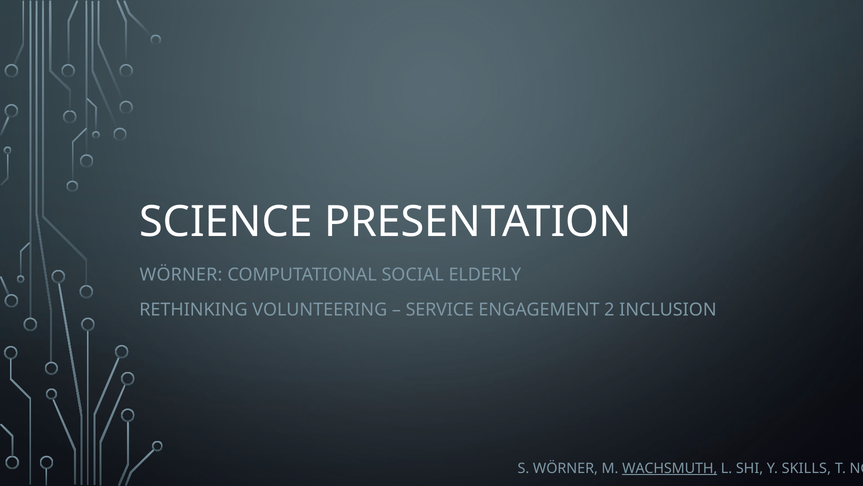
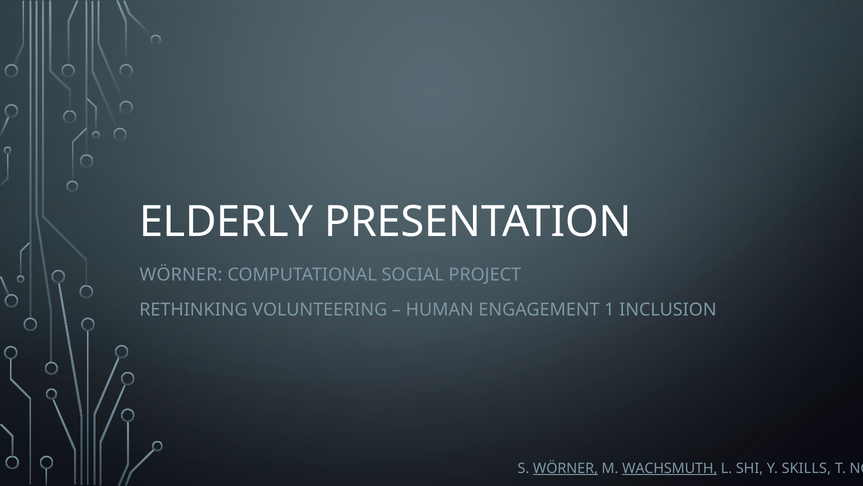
SCIENCE: SCIENCE -> ELDERLY
ELDERLY: ELDERLY -> PROJECT
SERVICE: SERVICE -> HUMAN
2: 2 -> 1
WÖRNER at (565, 468) underline: none -> present
